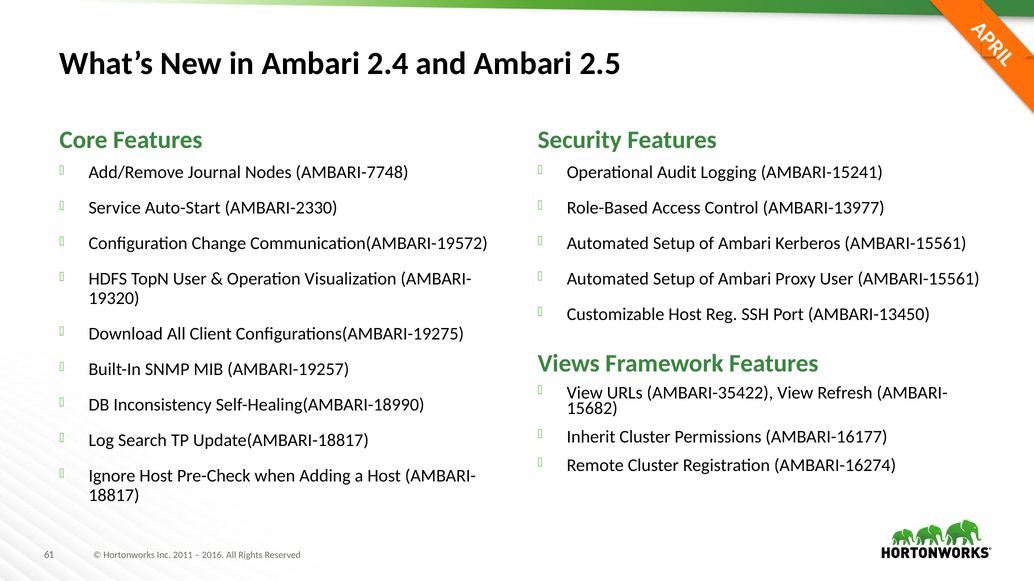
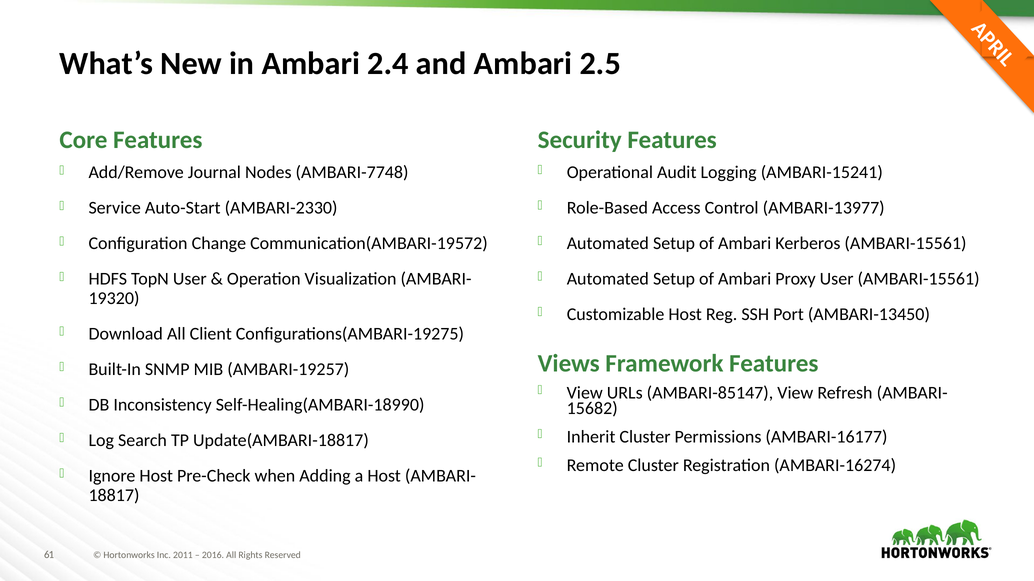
AMBARI-35422: AMBARI-35422 -> AMBARI-85147
